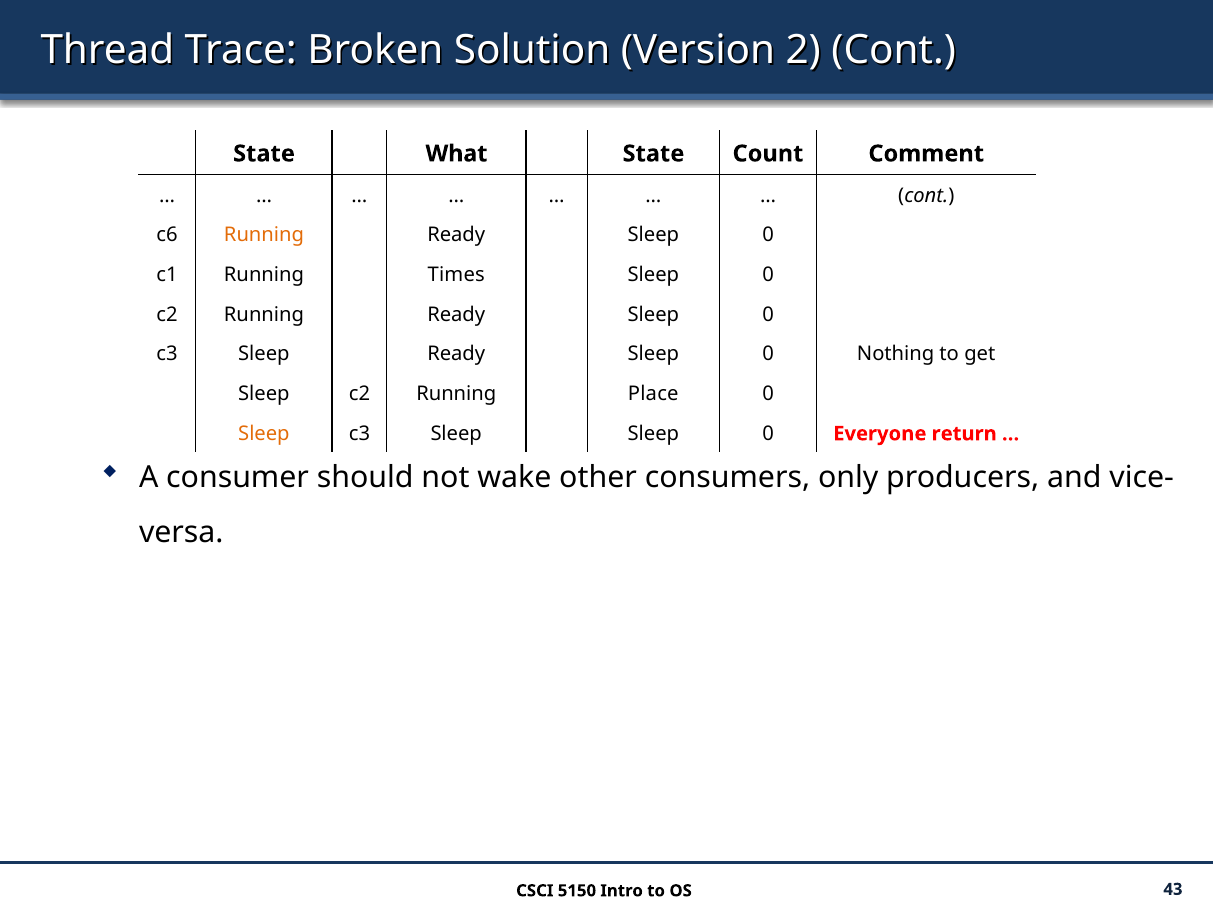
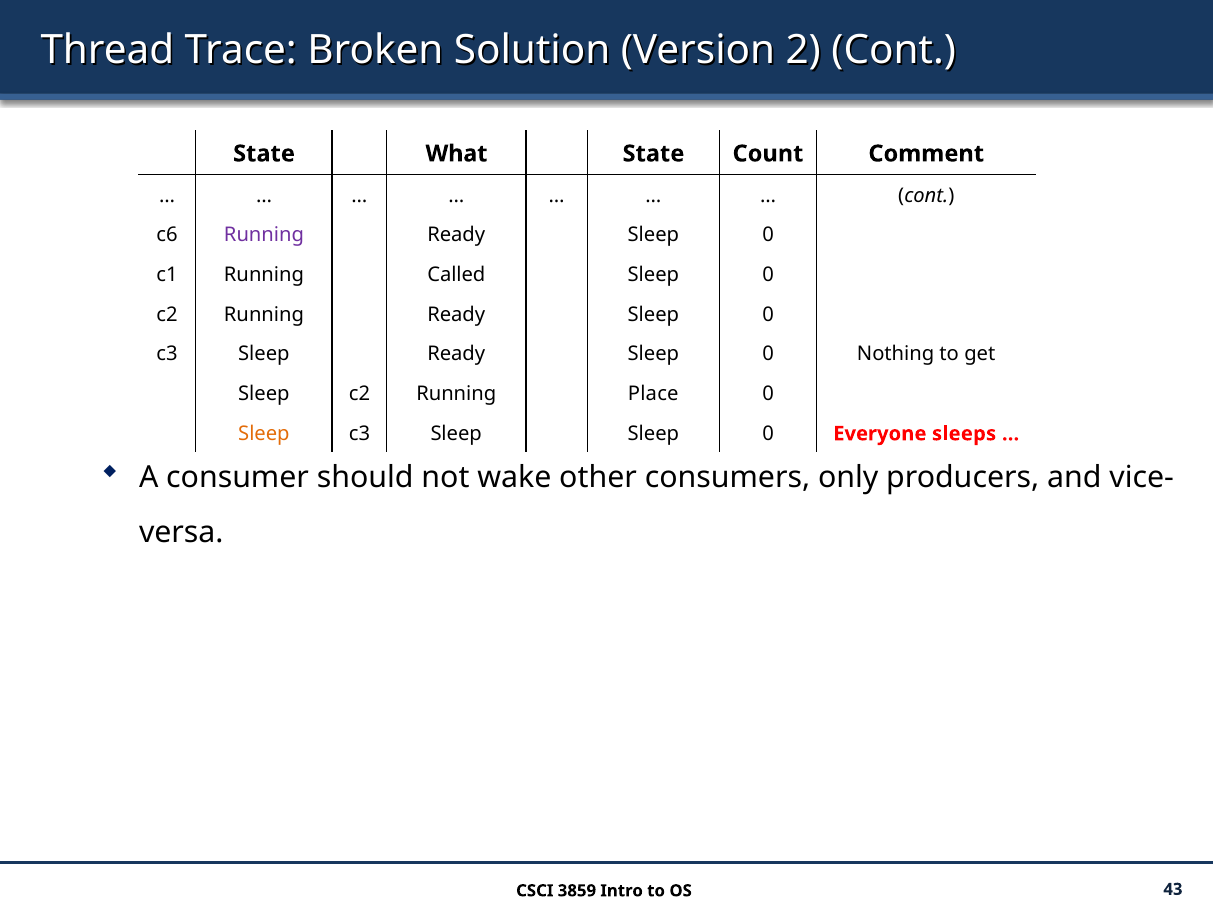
Running at (264, 235) colour: orange -> purple
Times: Times -> Called
return: return -> sleeps
5150: 5150 -> 3859
